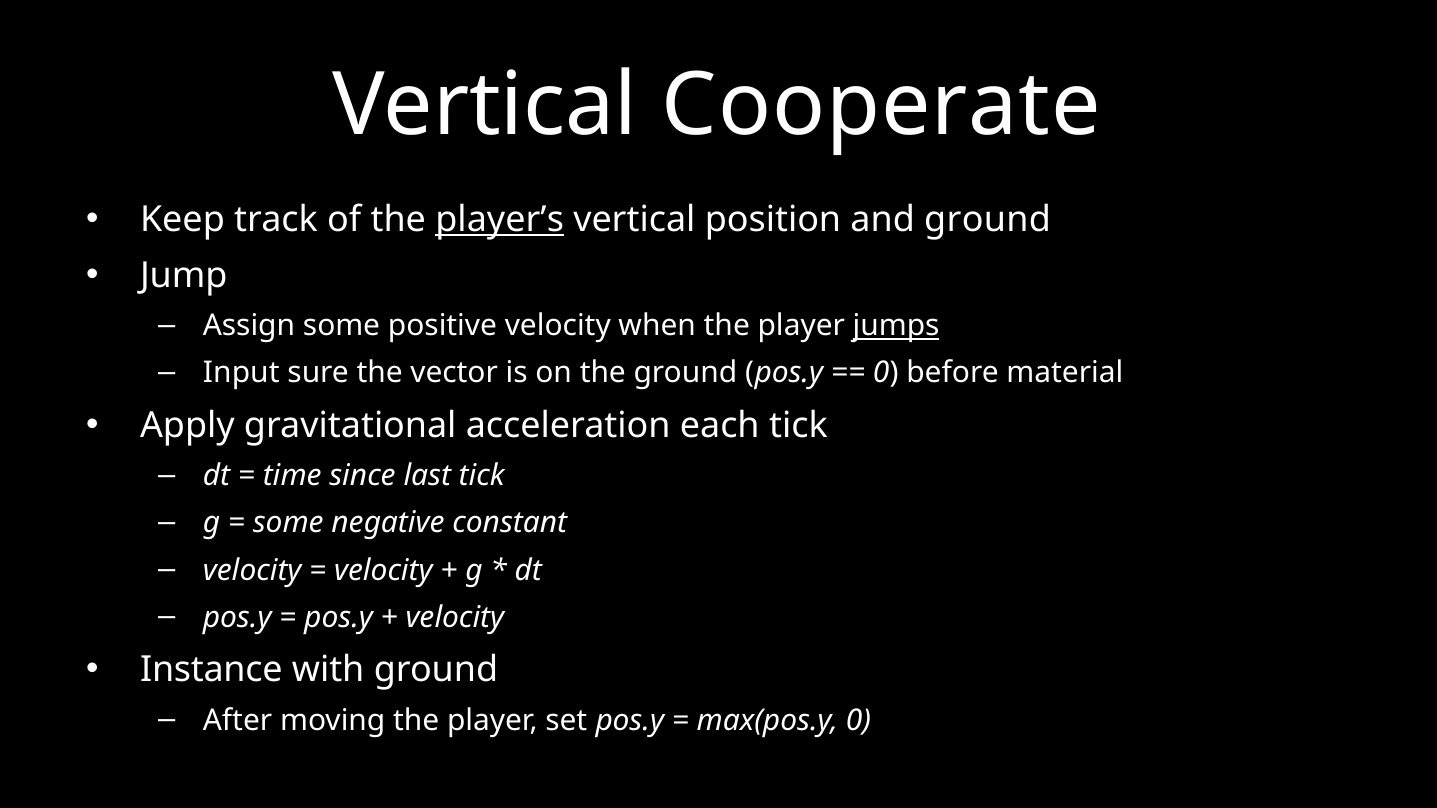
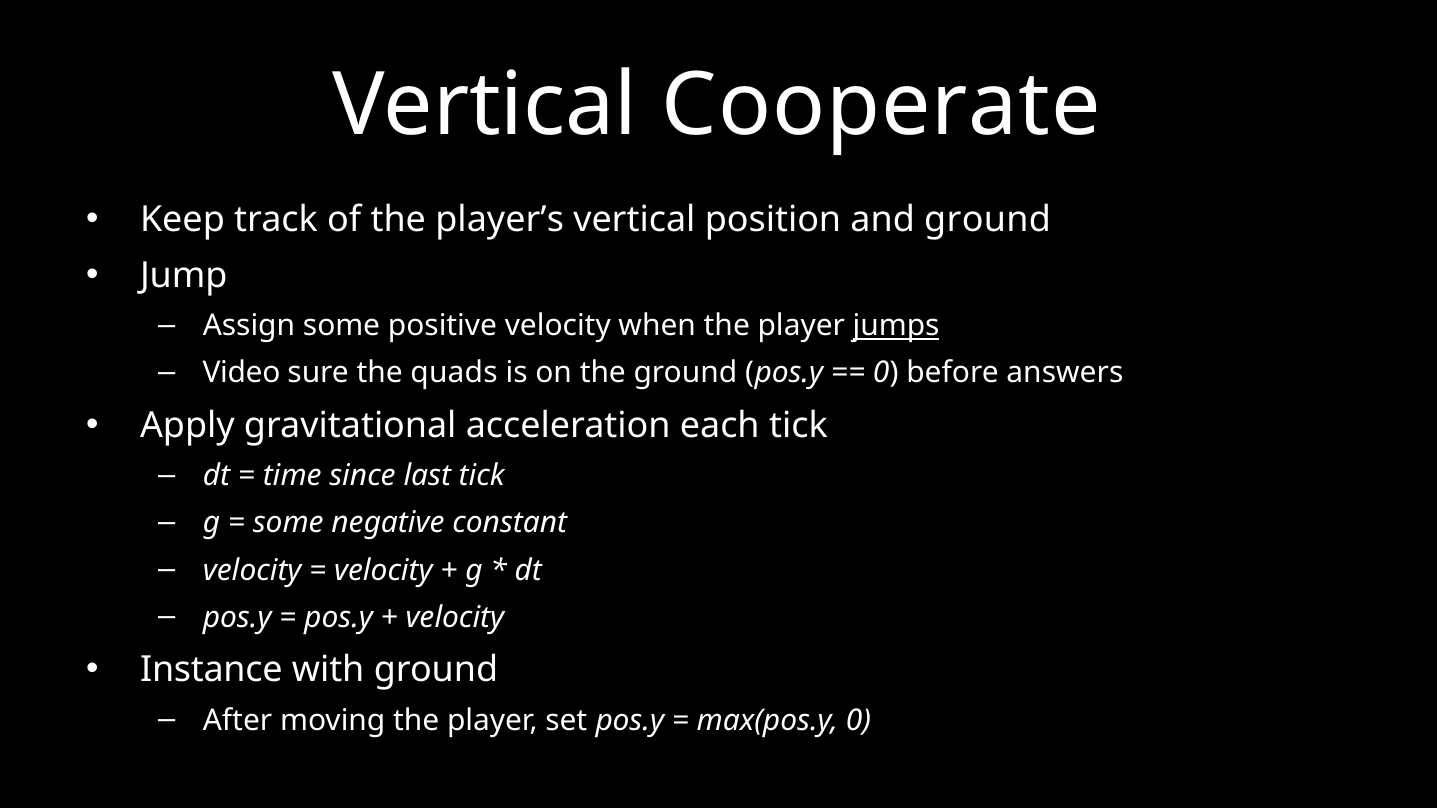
player’s underline: present -> none
Input: Input -> Video
vector: vector -> quads
material: material -> answers
